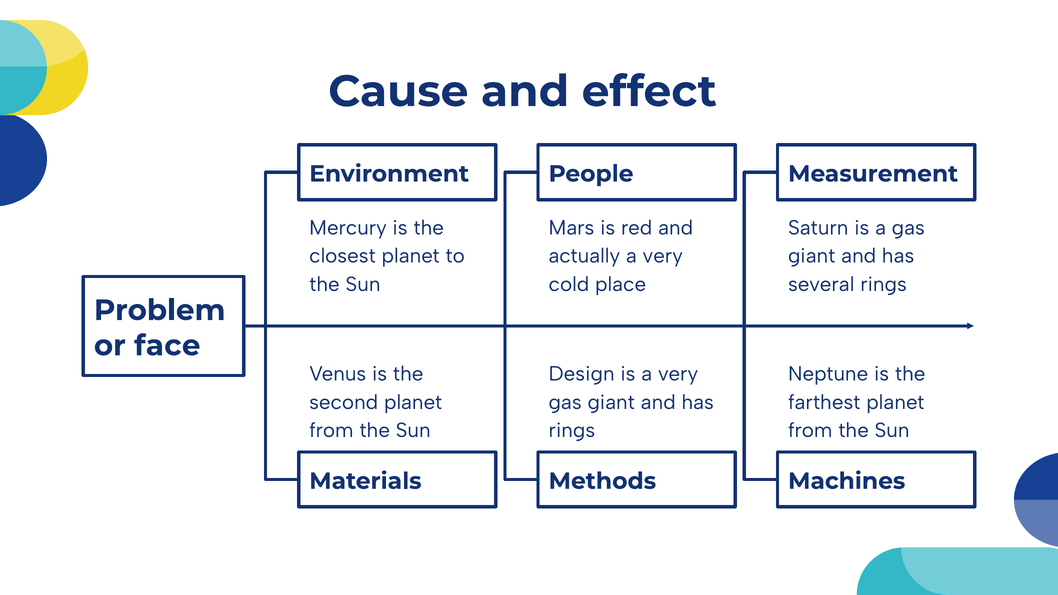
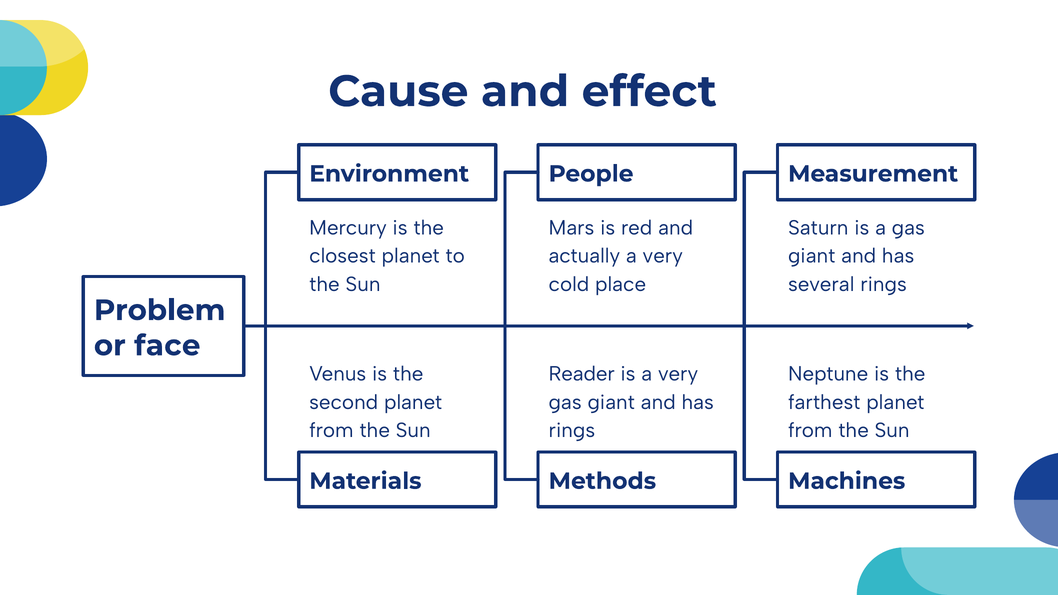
Design: Design -> Reader
